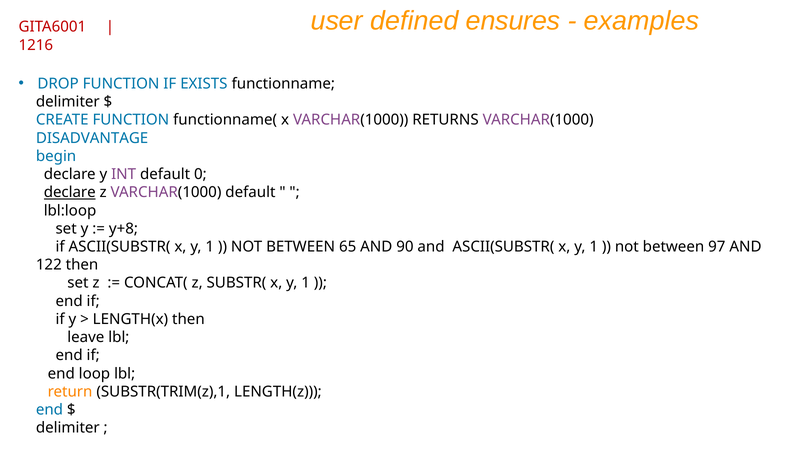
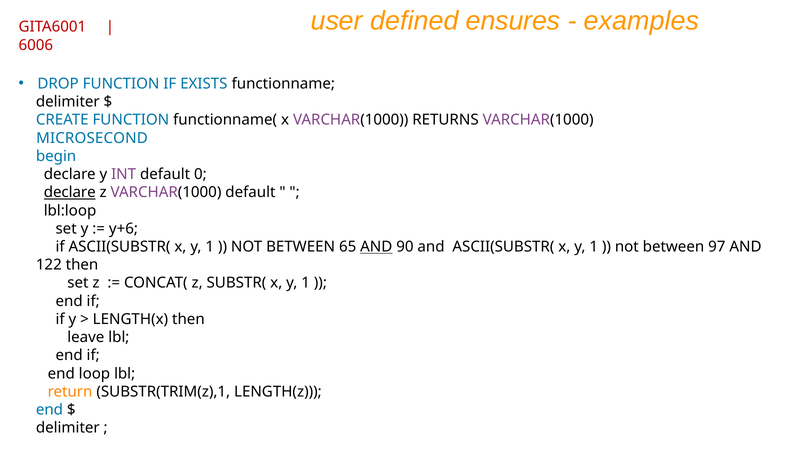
1216: 1216 -> 6006
DISADVANTAGE: DISADVANTAGE -> MICROSECOND
y+8: y+8 -> y+6
AND at (376, 247) underline: none -> present
